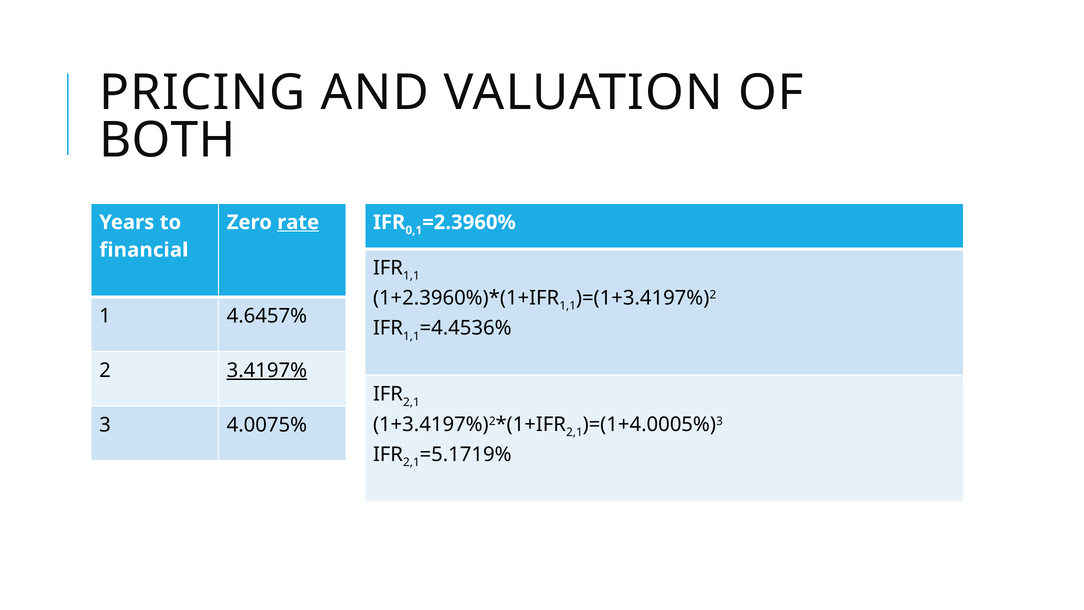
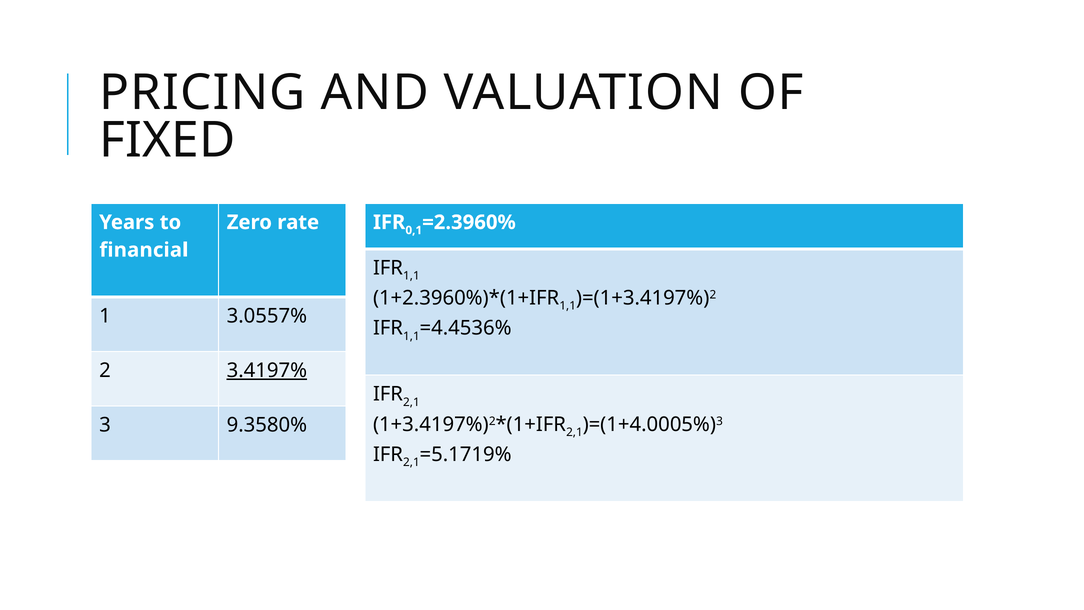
BOTH: BOTH -> FIXED
rate underline: present -> none
4.6457%: 4.6457% -> 3.0557%
4.0075%: 4.0075% -> 9.3580%
